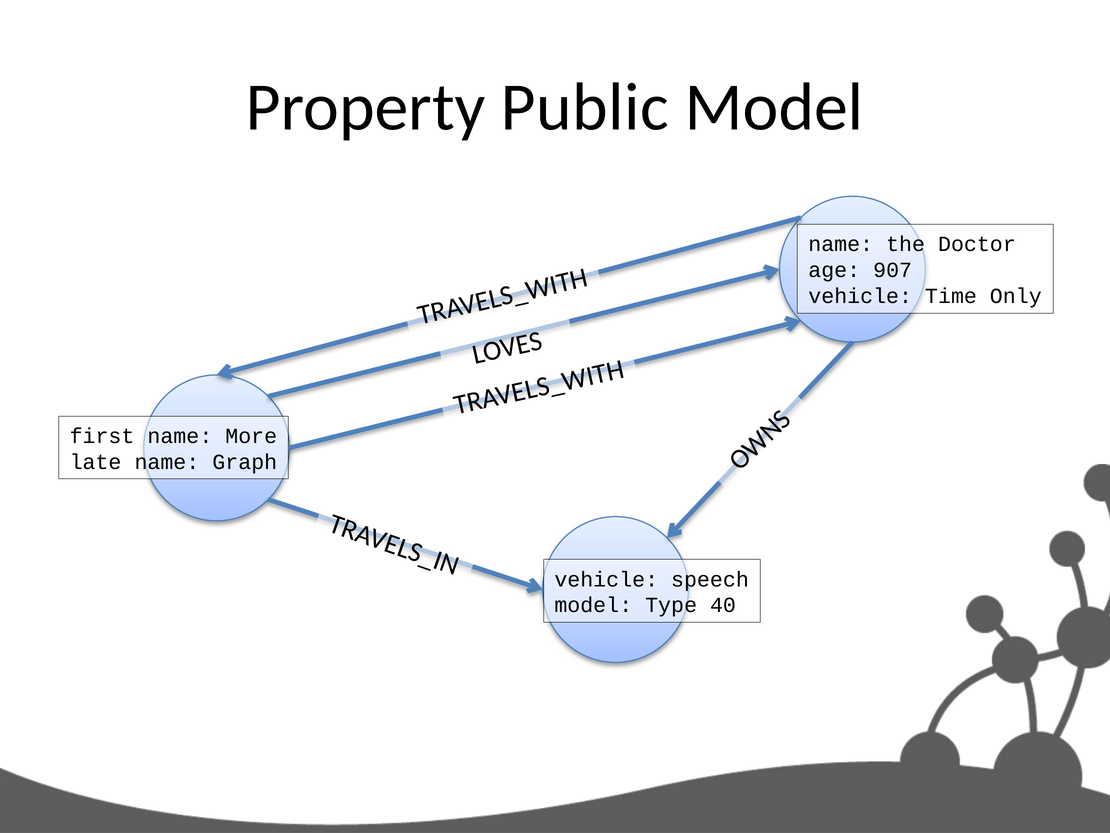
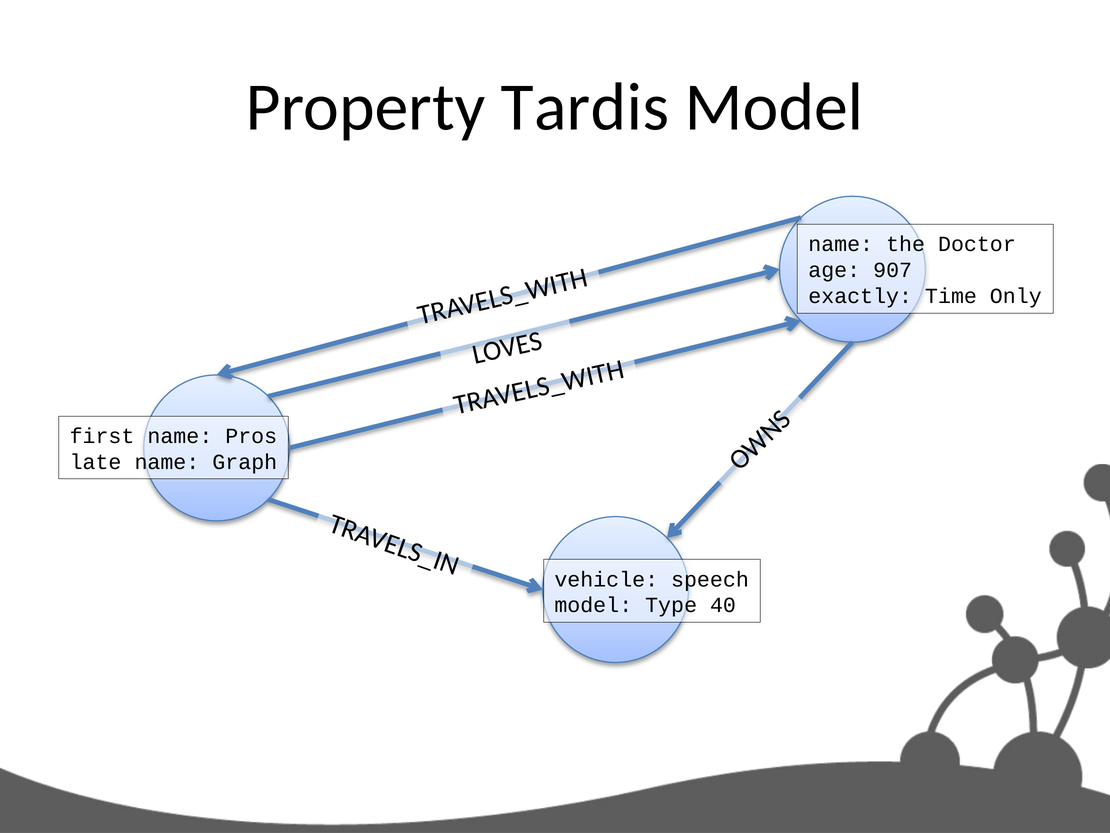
Public: Public -> Tardis
vehicle at (860, 296): vehicle -> exactly
More: More -> Pros
